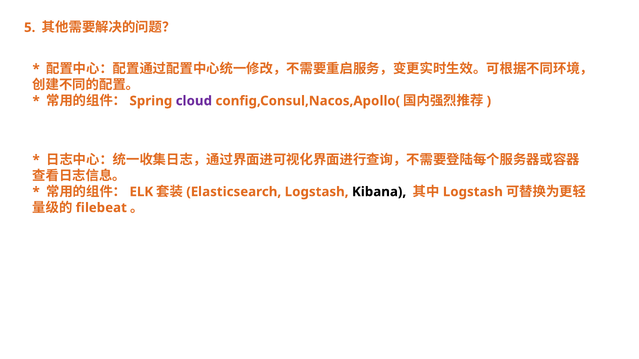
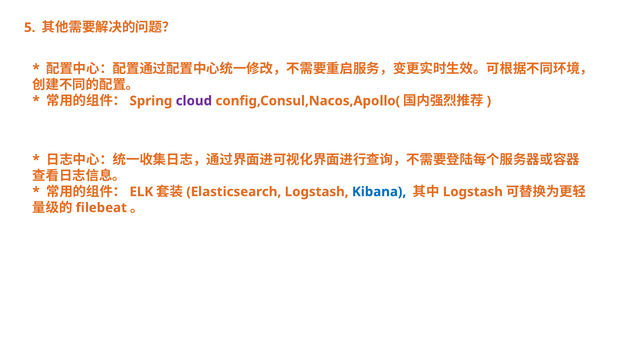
Kibana colour: black -> blue
